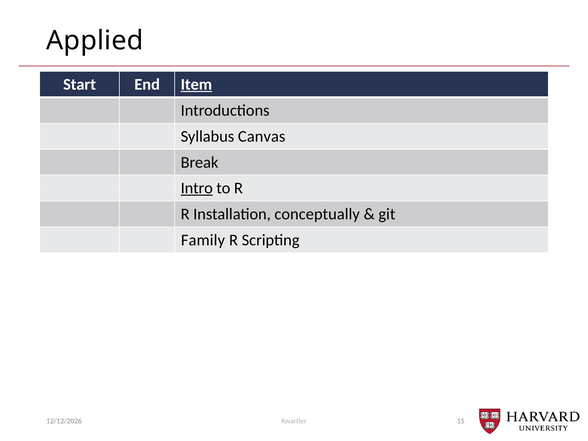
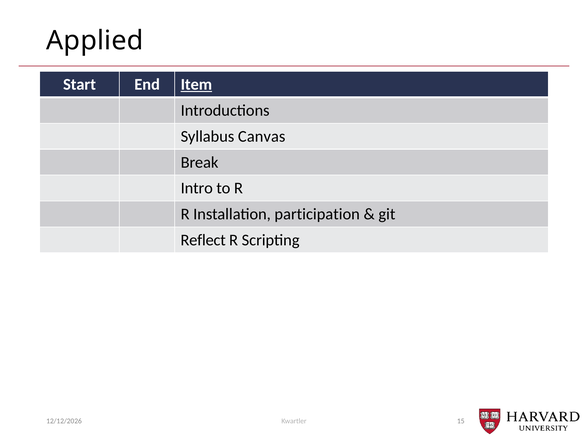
Intro underline: present -> none
conceptually: conceptually -> participation
Family: Family -> Reflect
